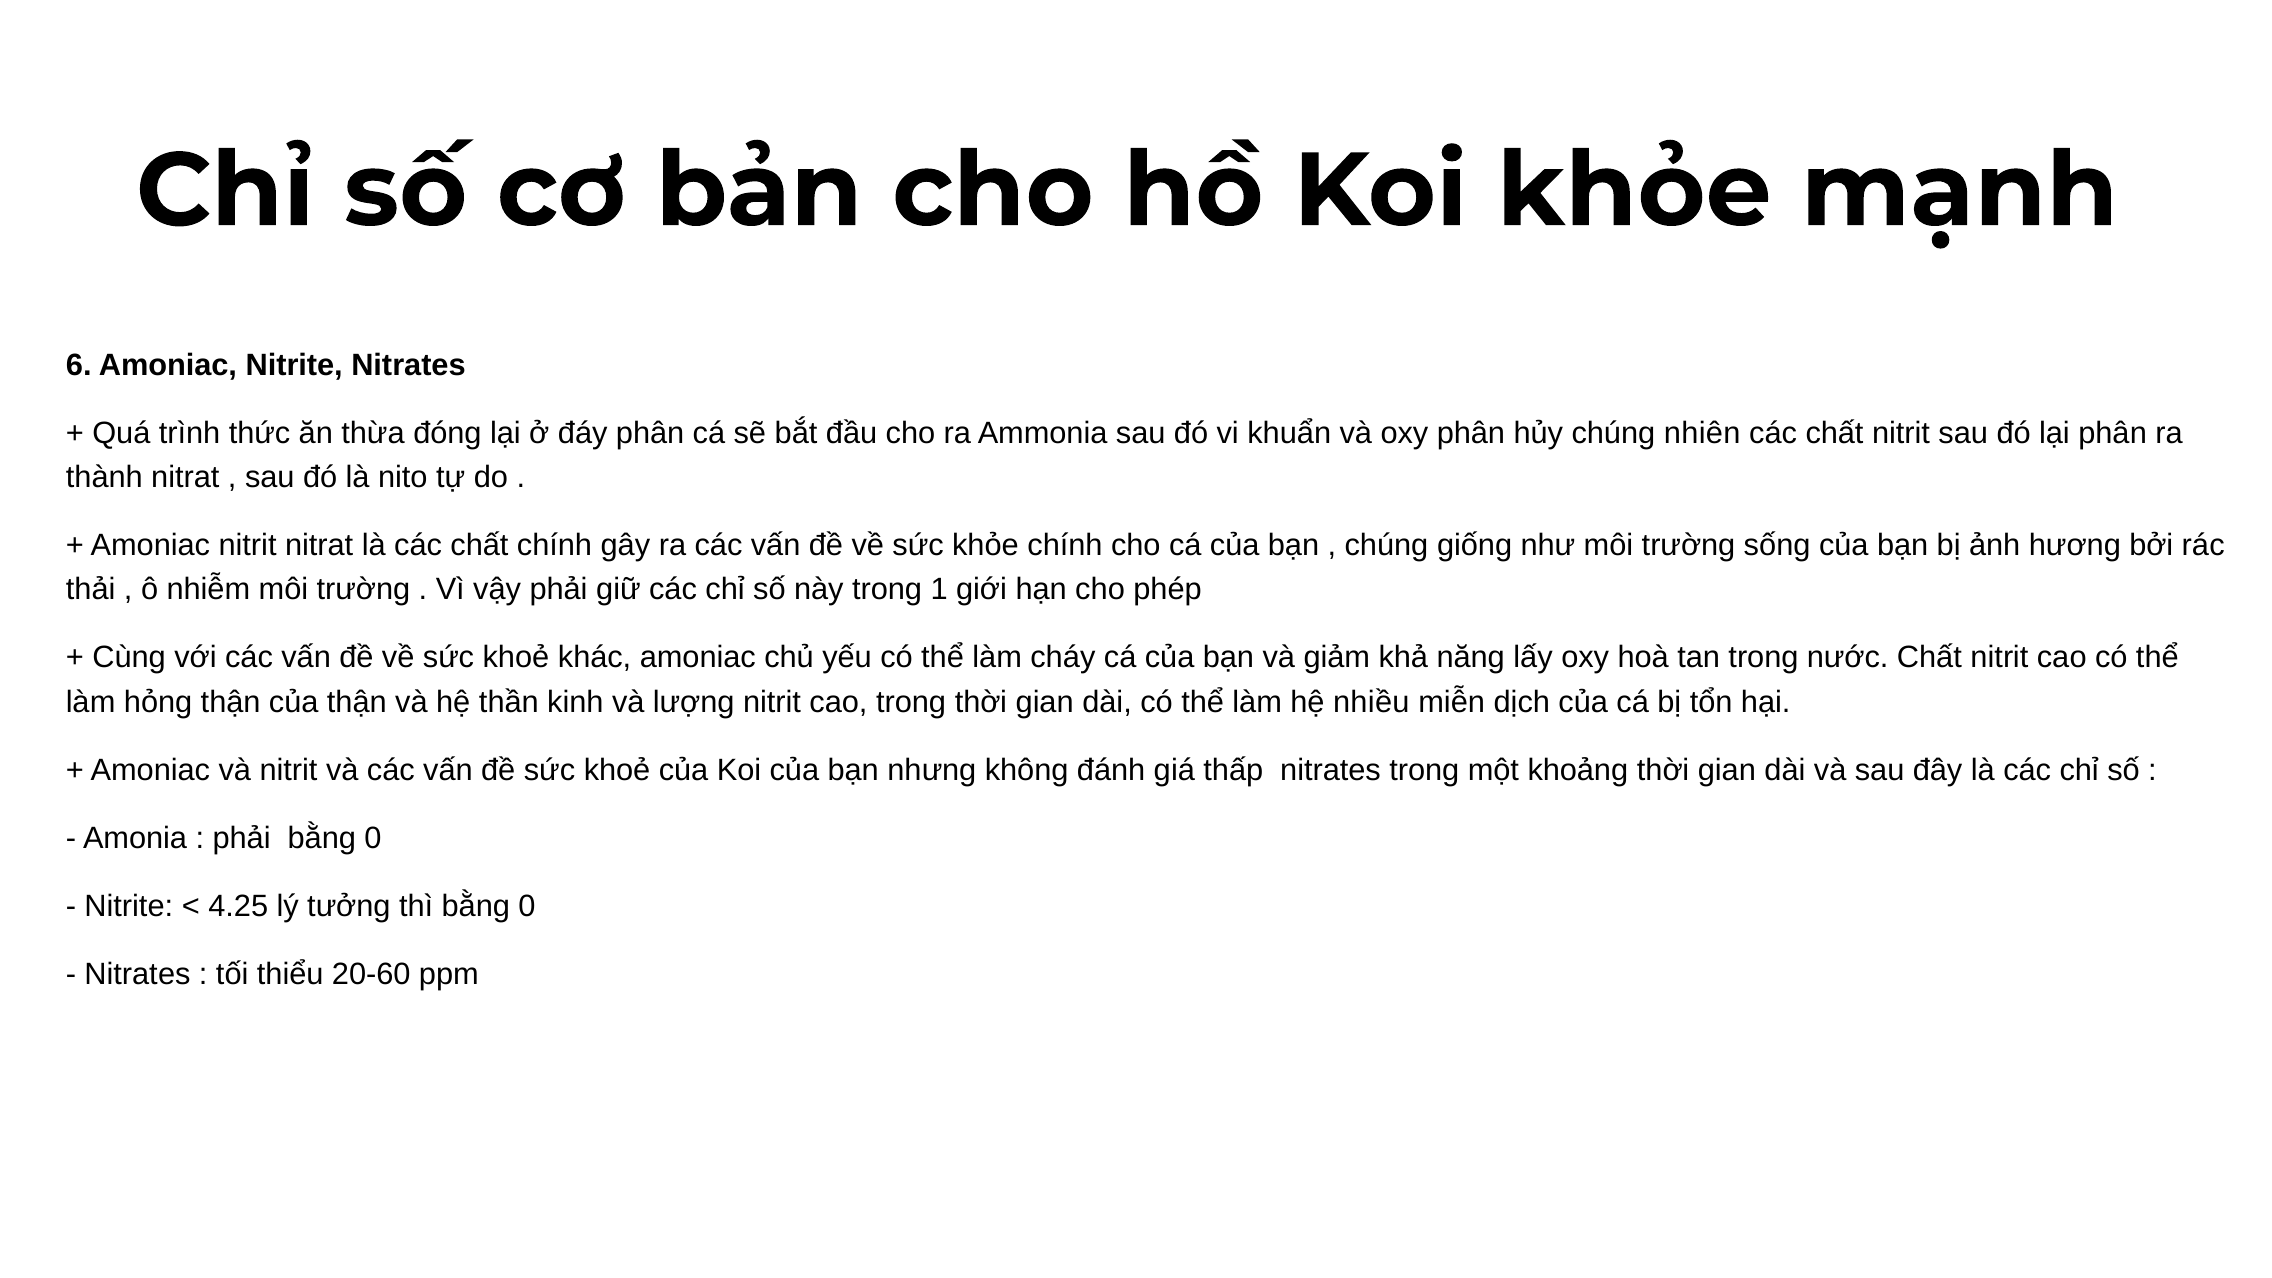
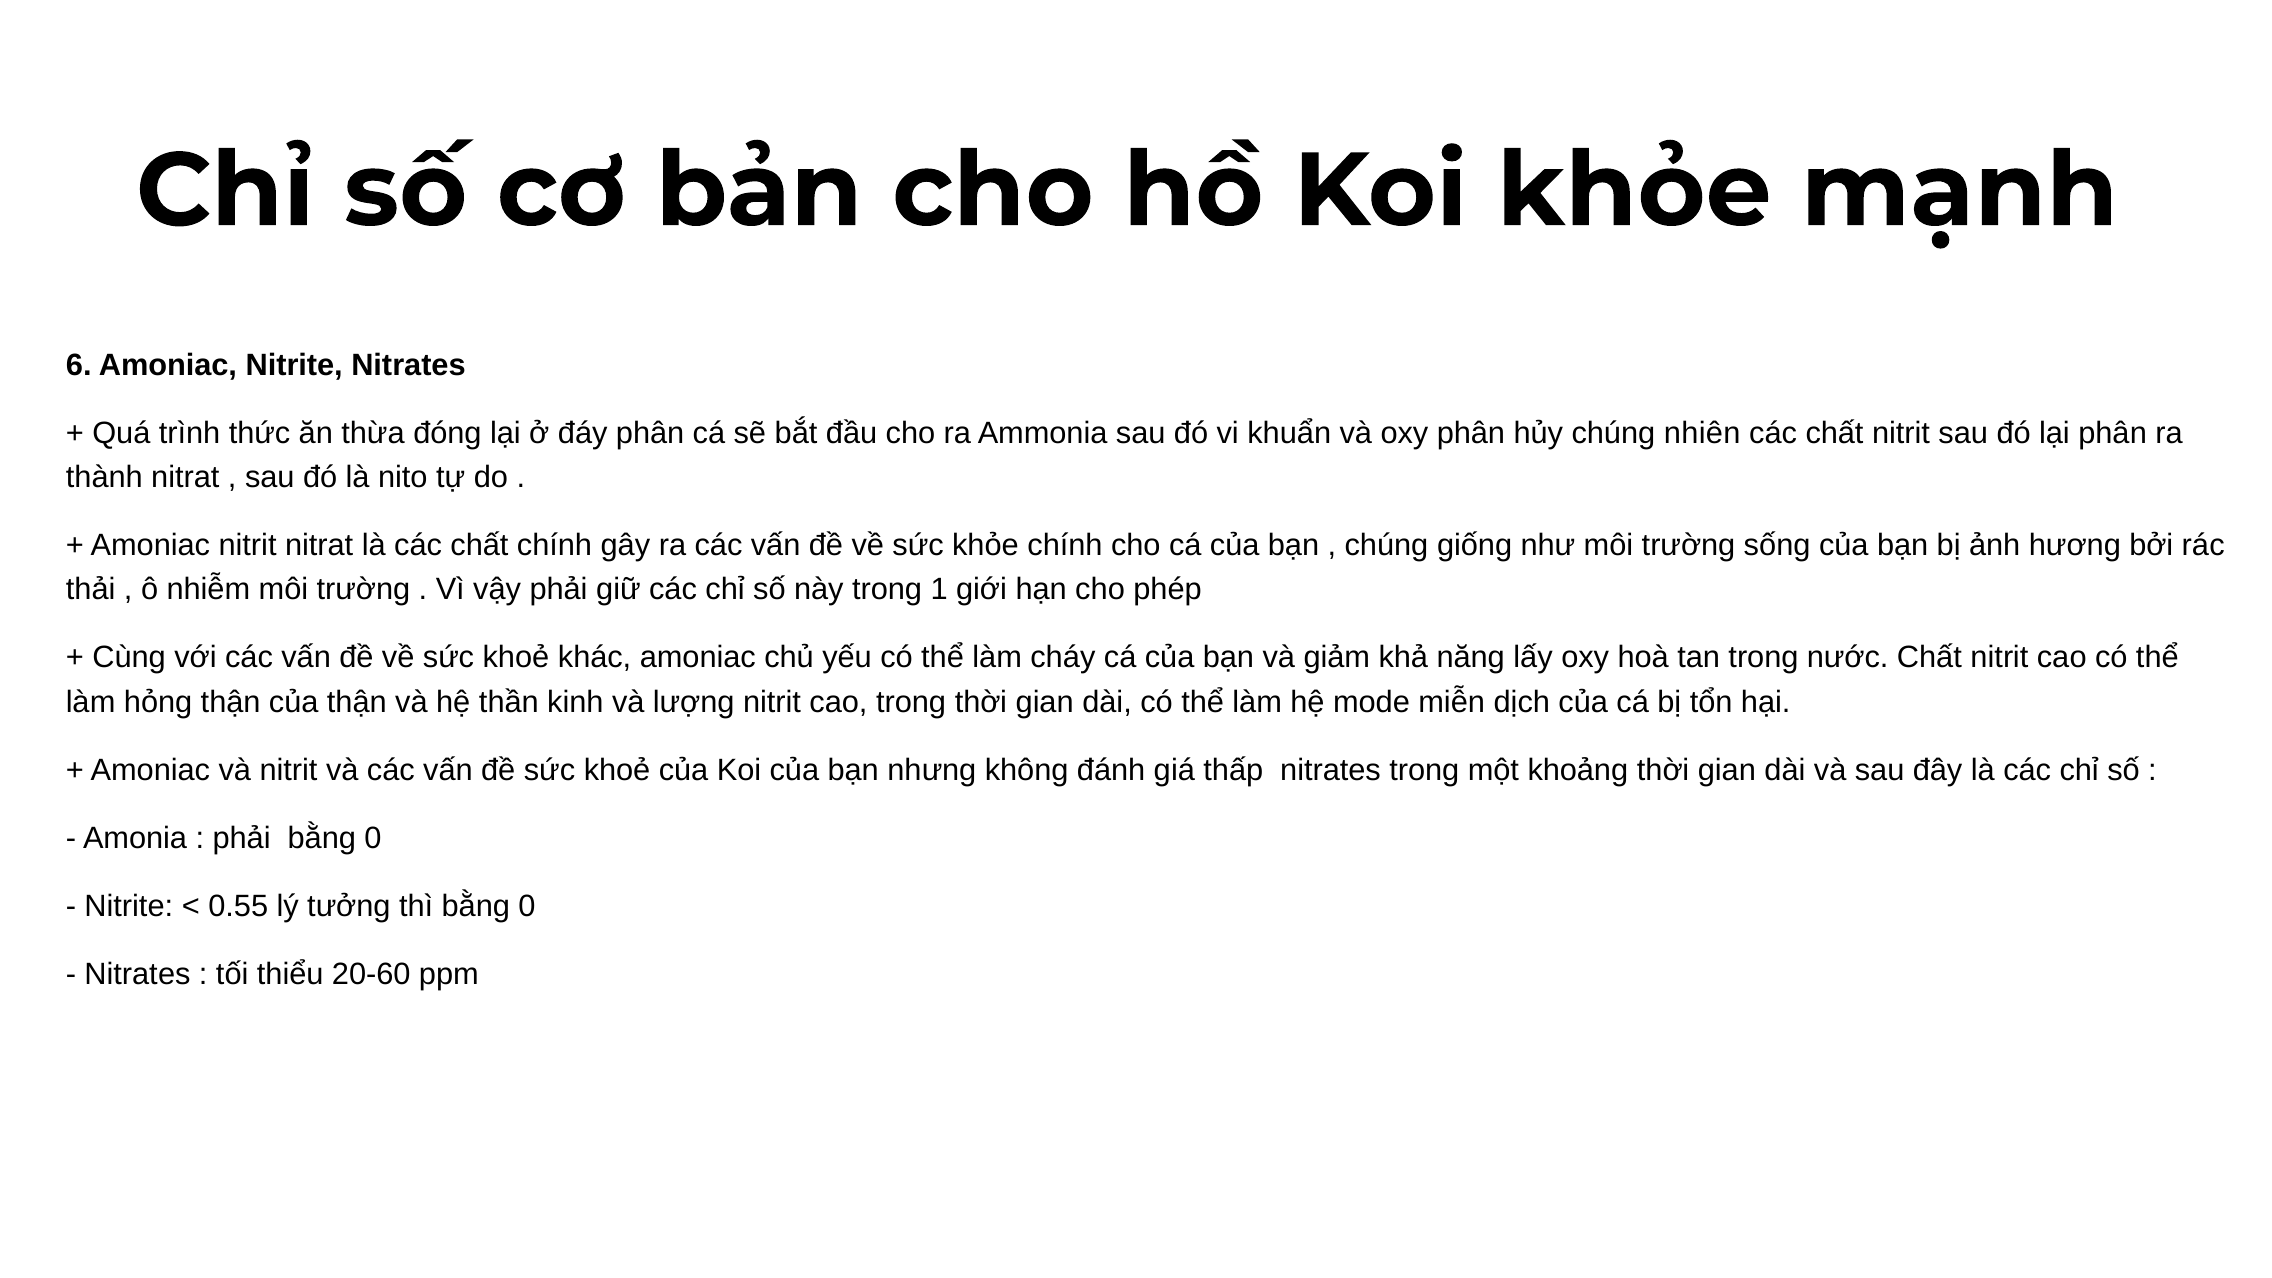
nhiều: nhiều -> mode
4.25: 4.25 -> 0.55
